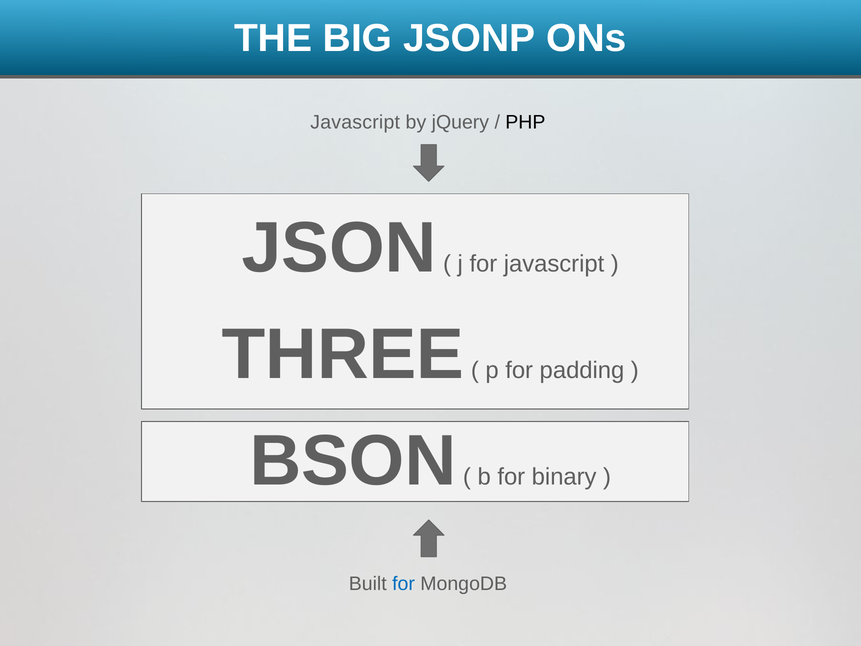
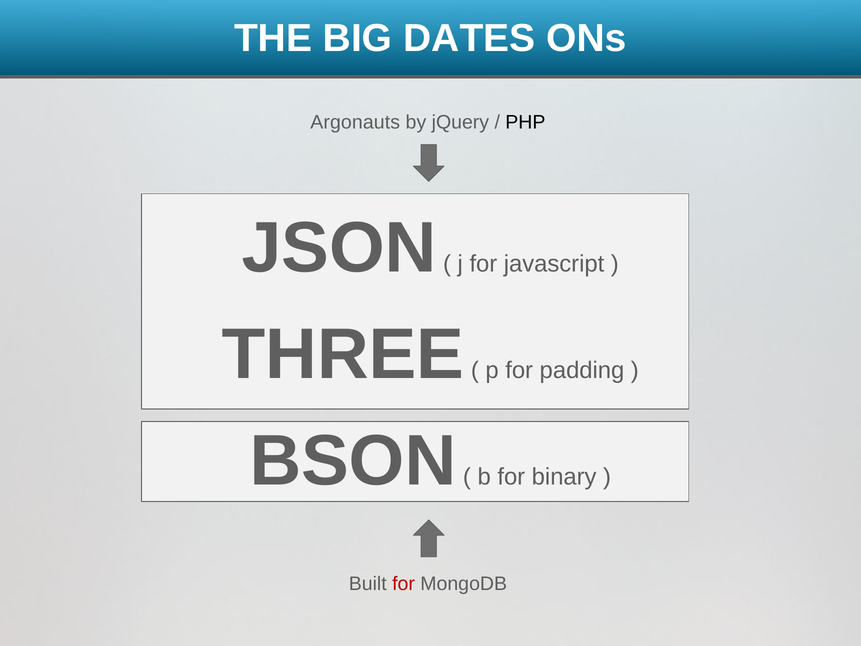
JSONP: JSONP -> DATES
Javascript at (355, 122): Javascript -> Argonauts
for at (404, 584) colour: blue -> red
